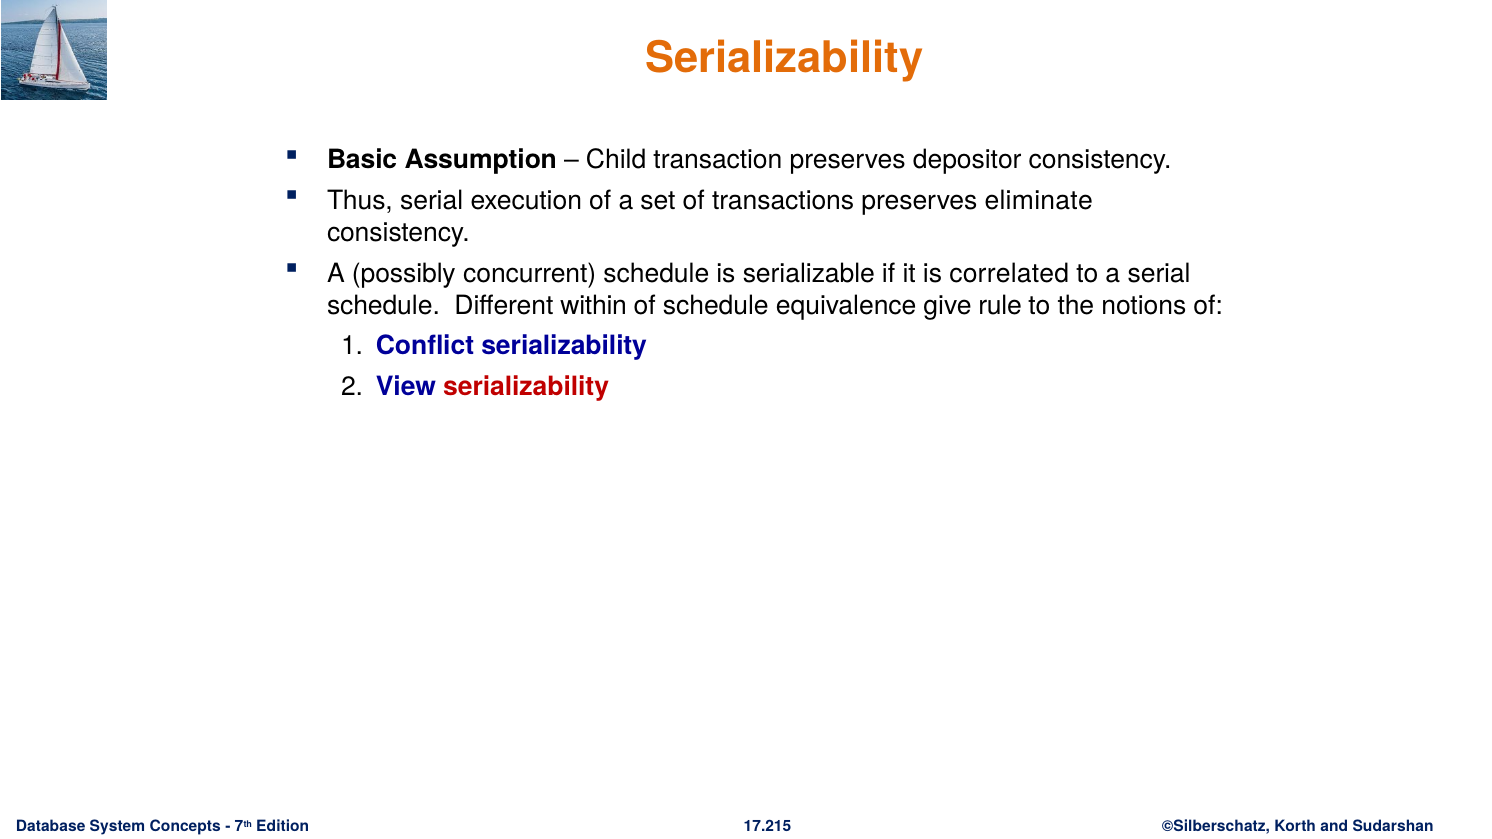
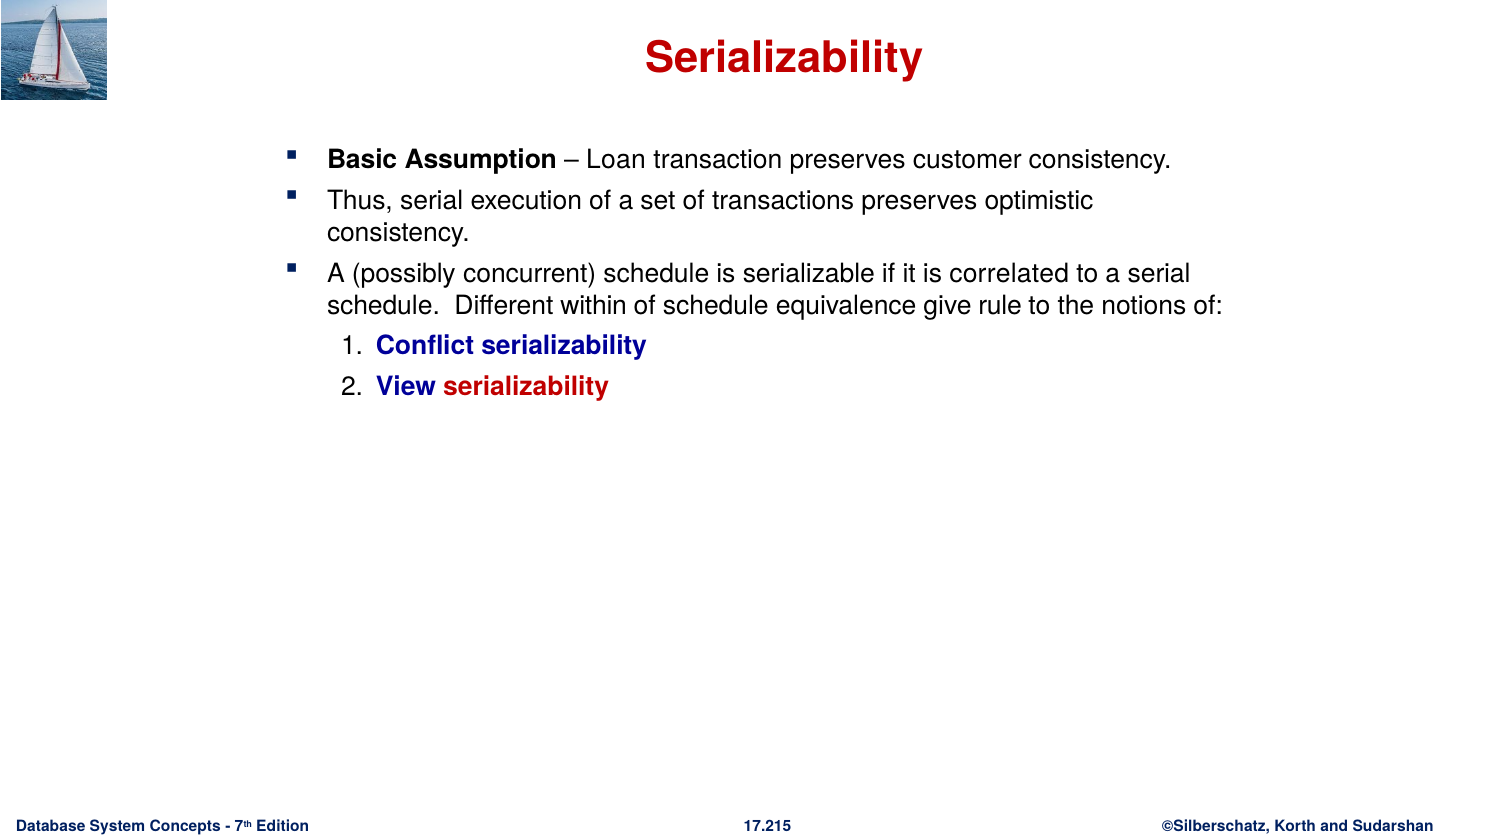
Serializability at (784, 58) colour: orange -> red
Child: Child -> Loan
depositor: depositor -> customer
eliminate: eliminate -> optimistic
